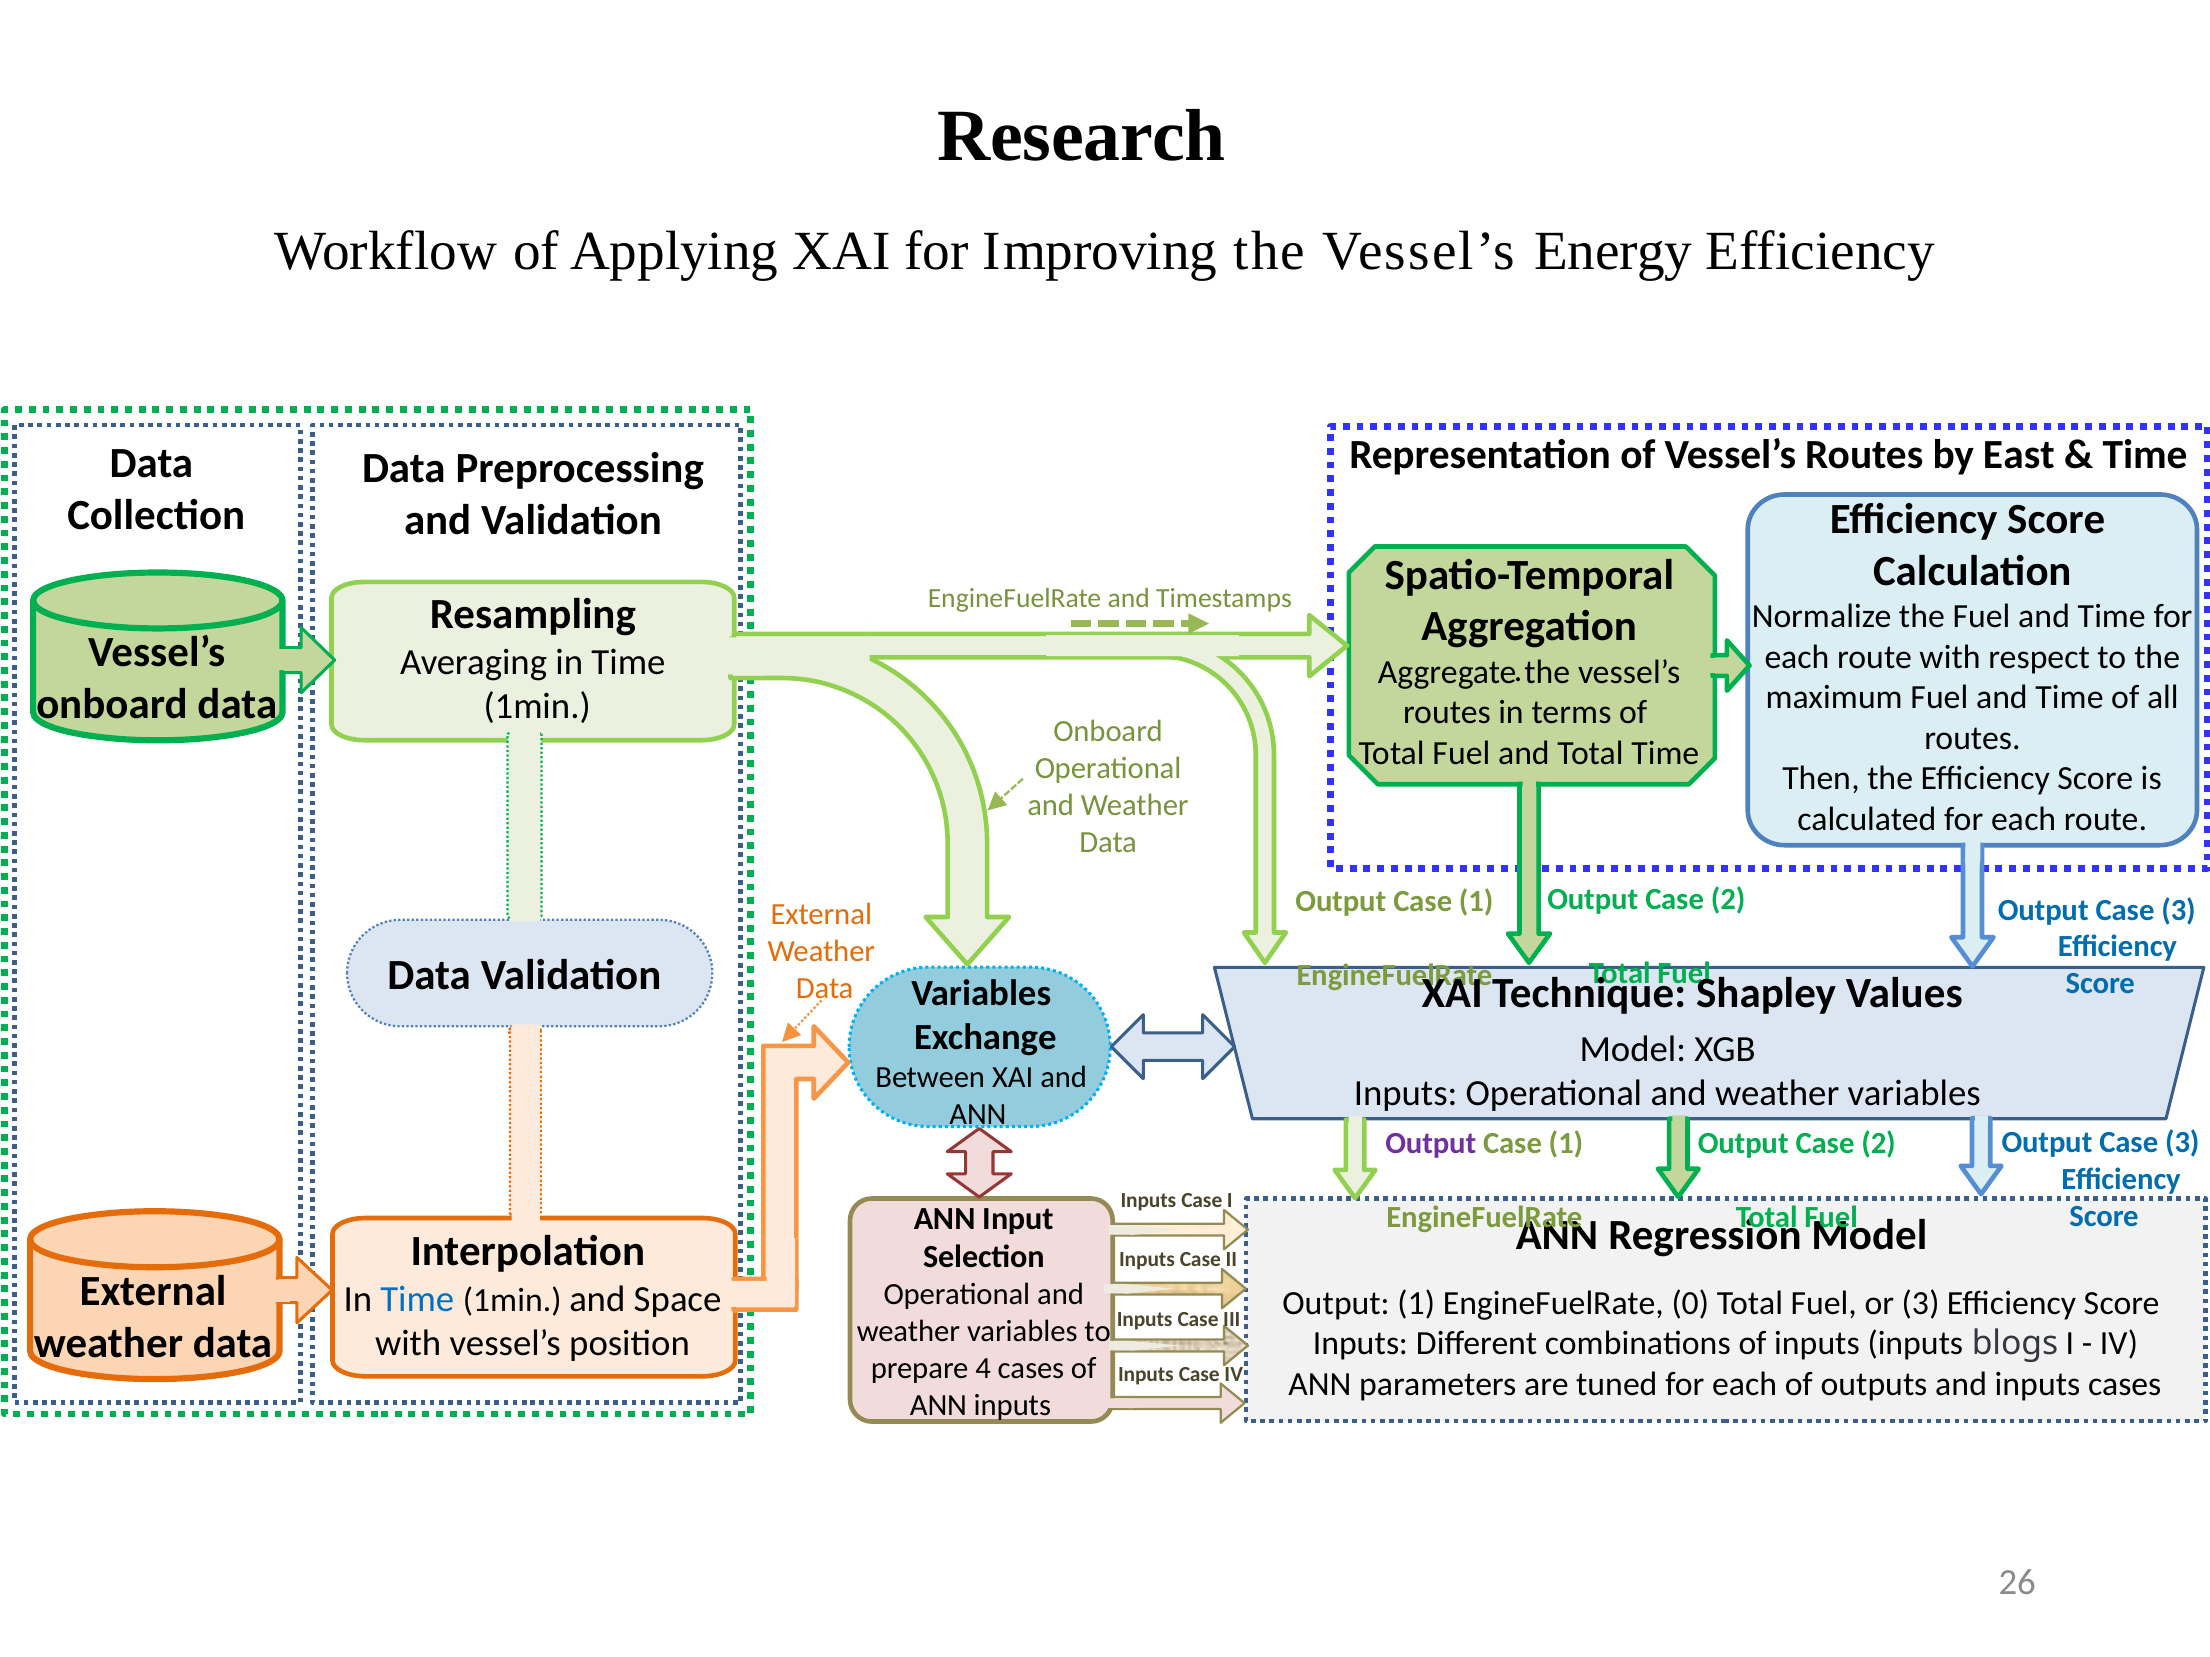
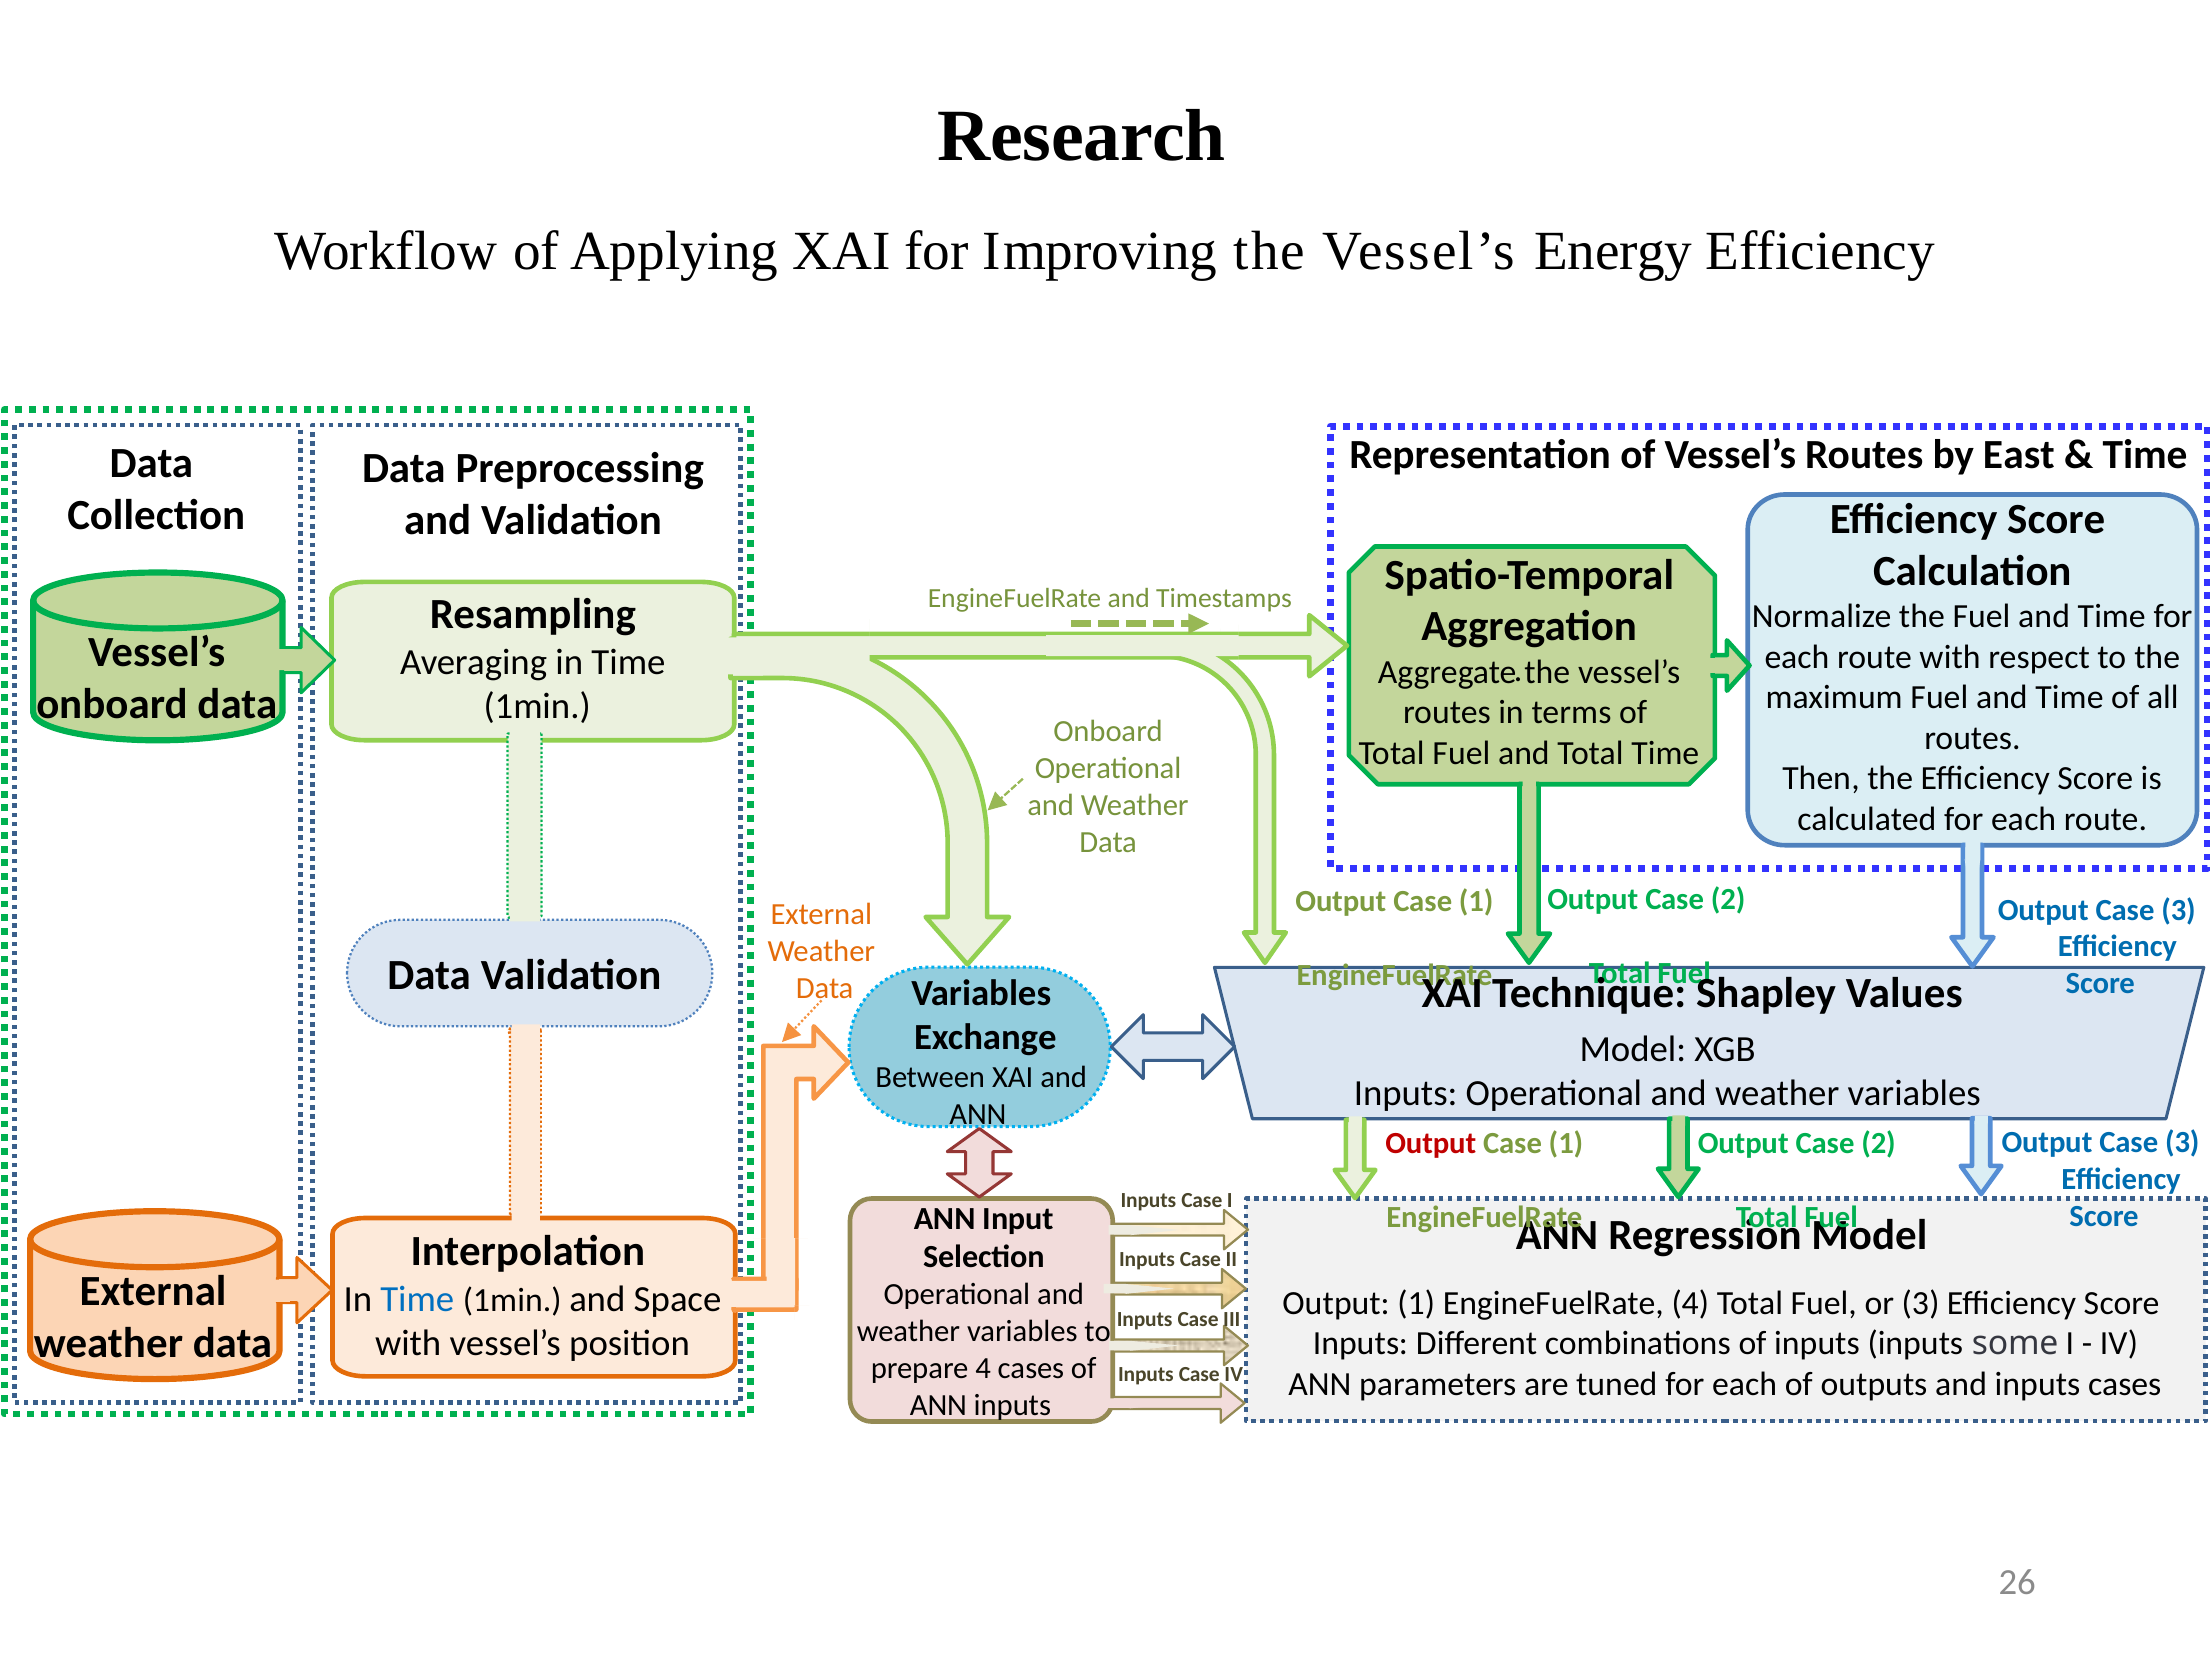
Output at (1431, 1144) colour: purple -> red
EngineFuelRate 0: 0 -> 4
blogs: blogs -> some
